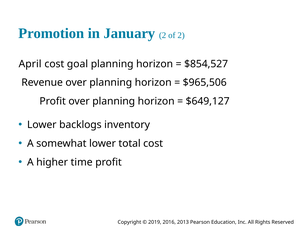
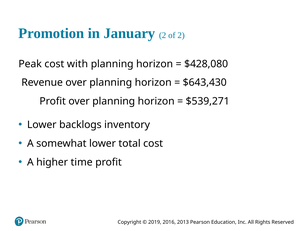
April: April -> Peak
goal: goal -> with
$854,527: $854,527 -> $428,080
$965,506: $965,506 -> $643,430
$649,127: $649,127 -> $539,271
